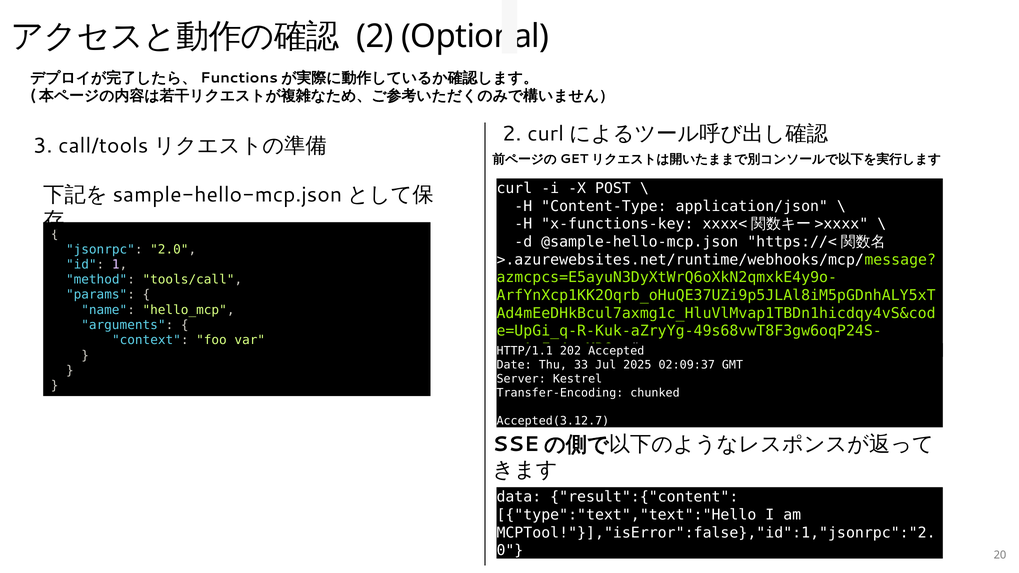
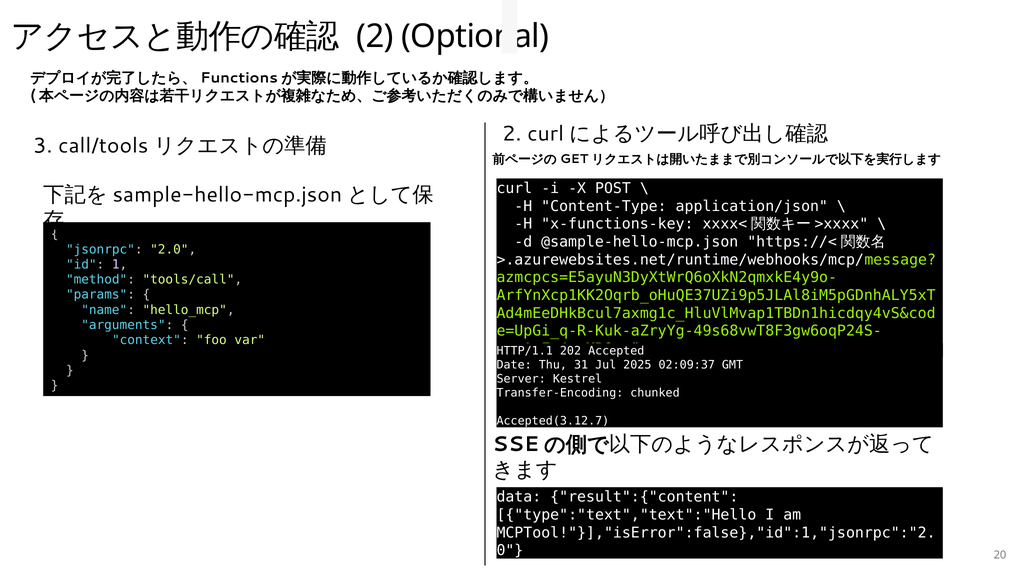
33: 33 -> 31
